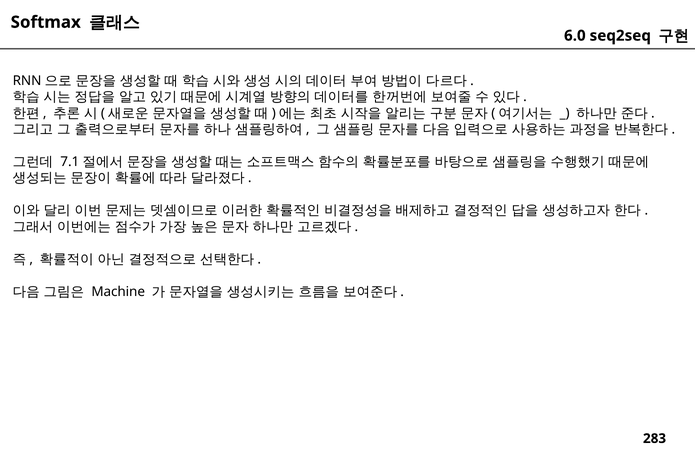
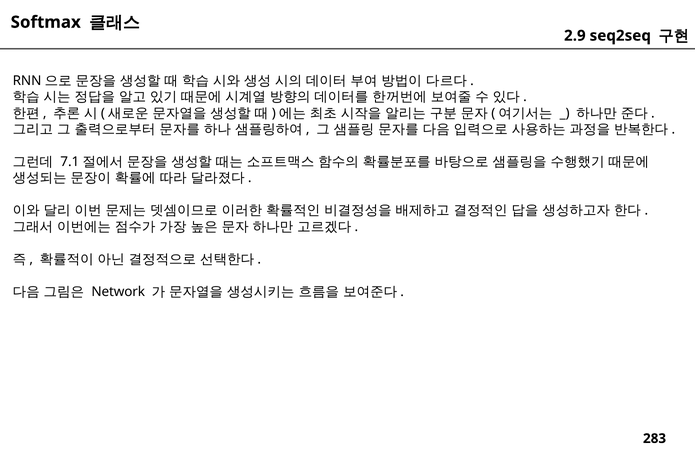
6.0: 6.0 -> 2.9
Machine: Machine -> Network
